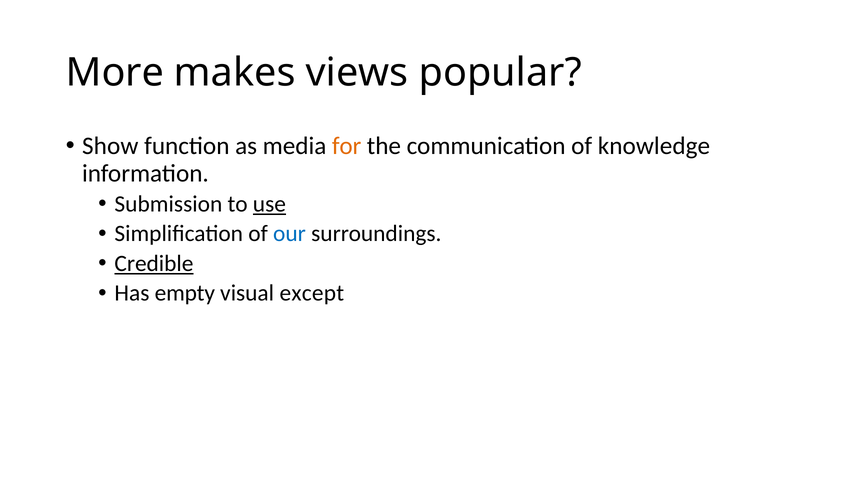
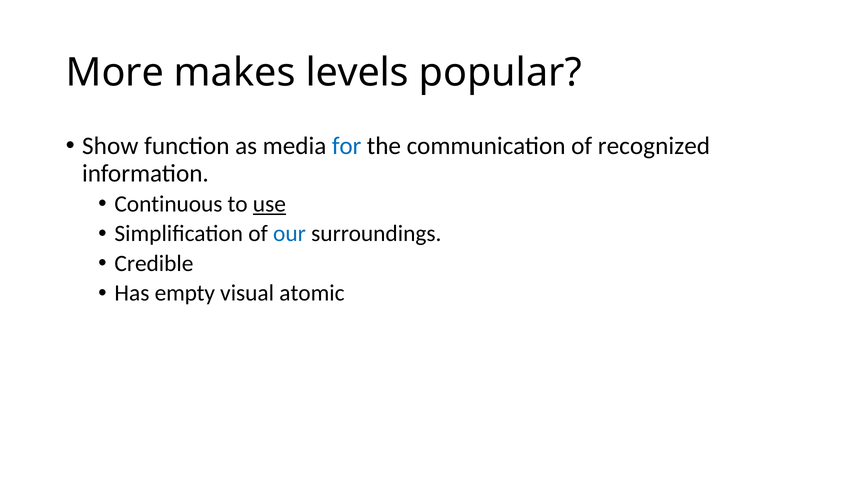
views: views -> levels
for colour: orange -> blue
knowledge: knowledge -> recognized
Submission: Submission -> Continuous
Credible underline: present -> none
except: except -> atomic
